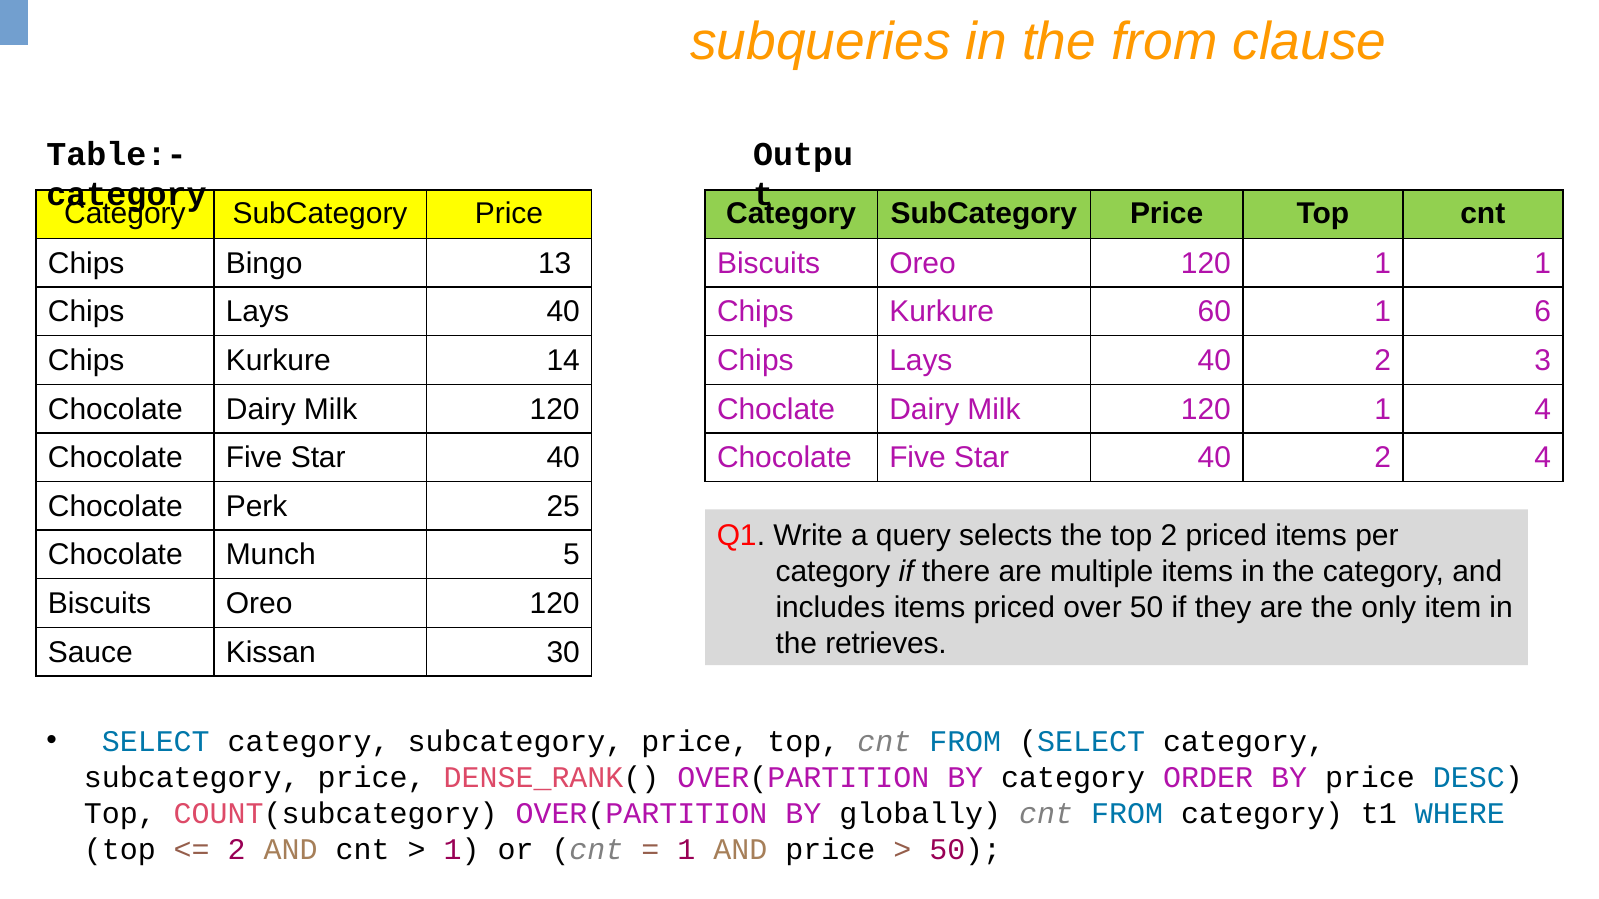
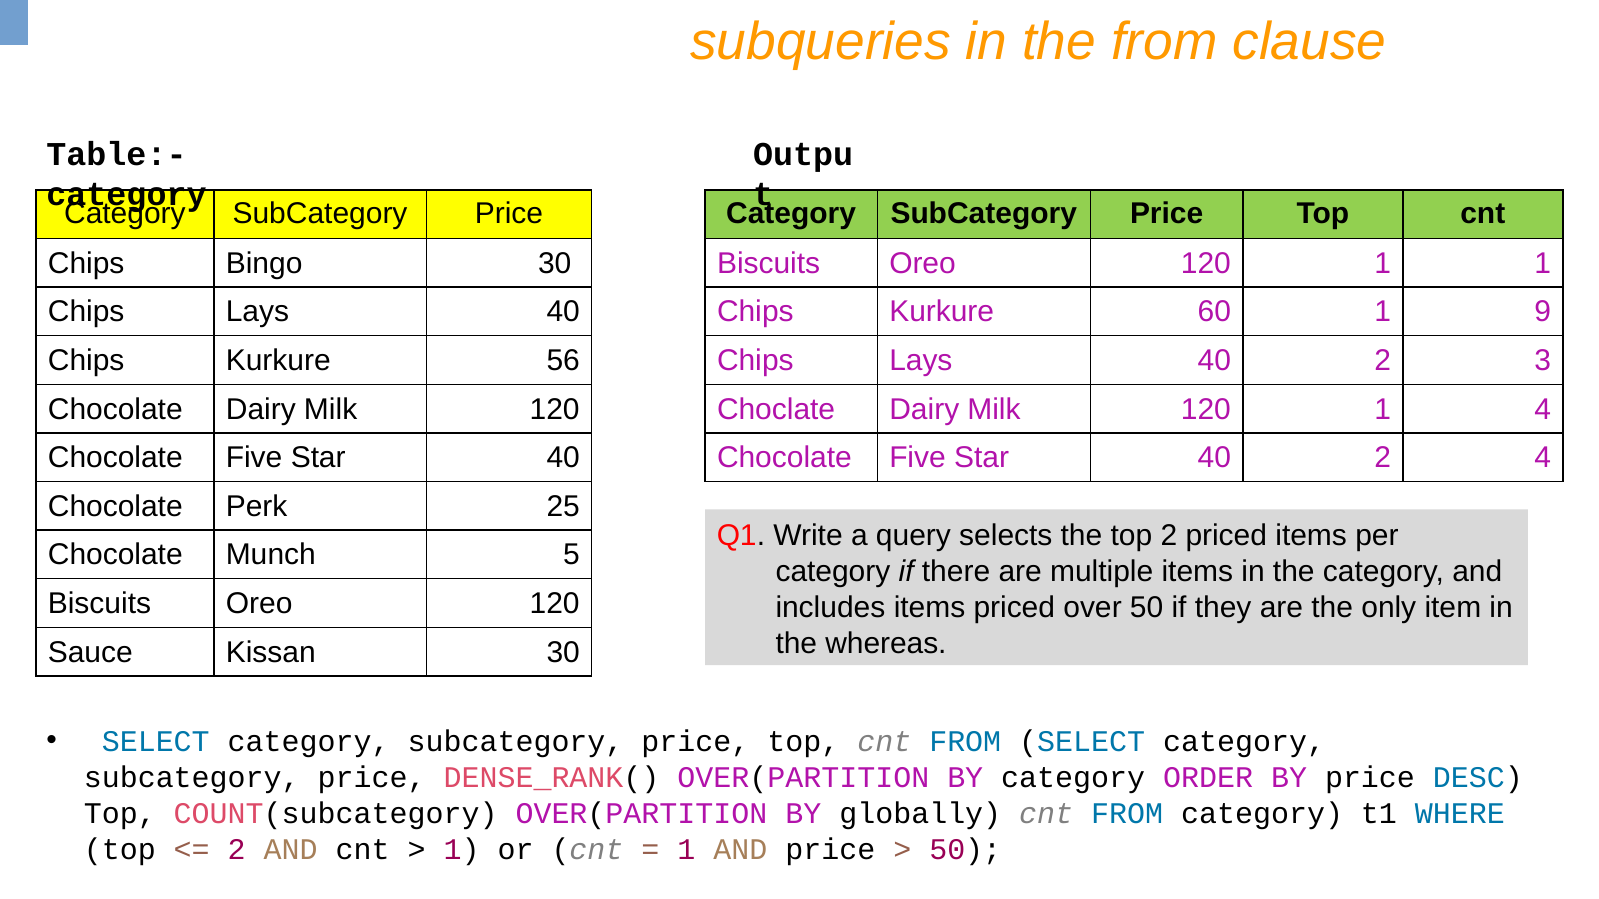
Bingo 13: 13 -> 30
6: 6 -> 9
14: 14 -> 56
retrieves: retrieves -> whereas
